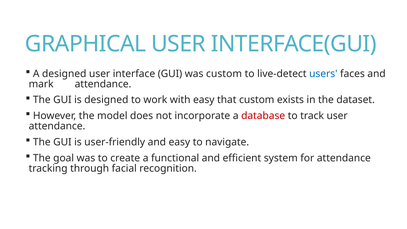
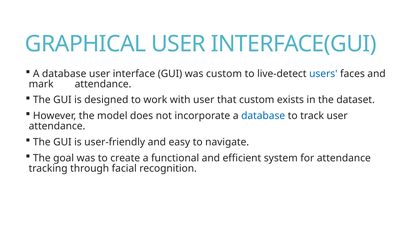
designed at (64, 74): designed -> database
with easy: easy -> user
database at (263, 116) colour: red -> blue
